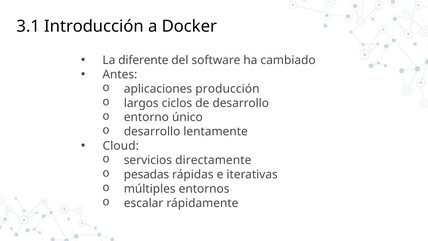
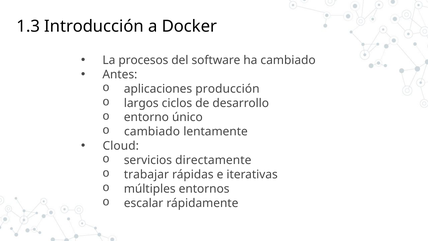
3.1: 3.1 -> 1.3
diferente: diferente -> procesos
desarrollo at (152, 132): desarrollo -> cambiado
pesadas: pesadas -> trabajar
